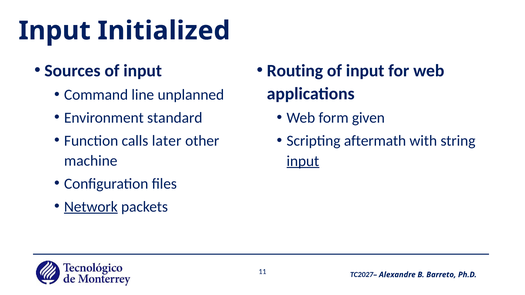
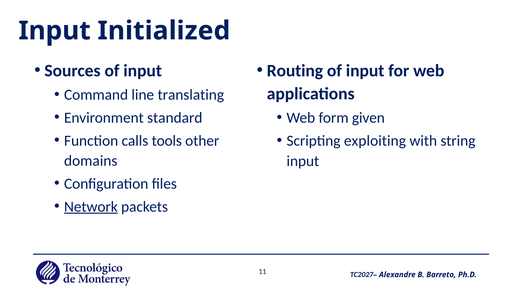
unplanned: unplanned -> translating
later: later -> tools
aftermath: aftermath -> exploiting
machine: machine -> domains
input at (303, 161) underline: present -> none
